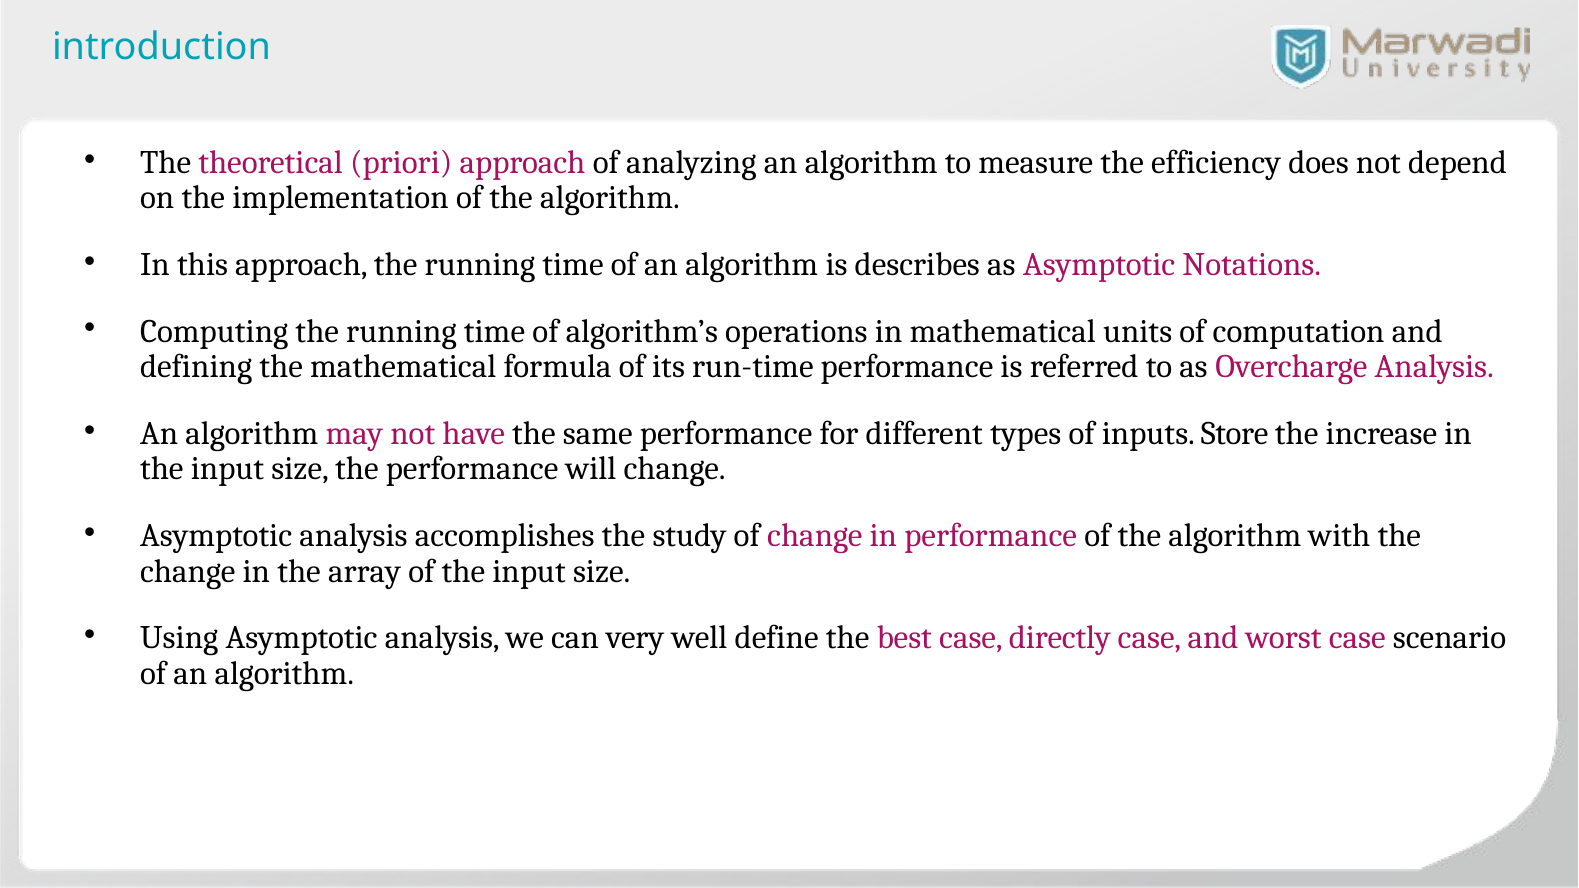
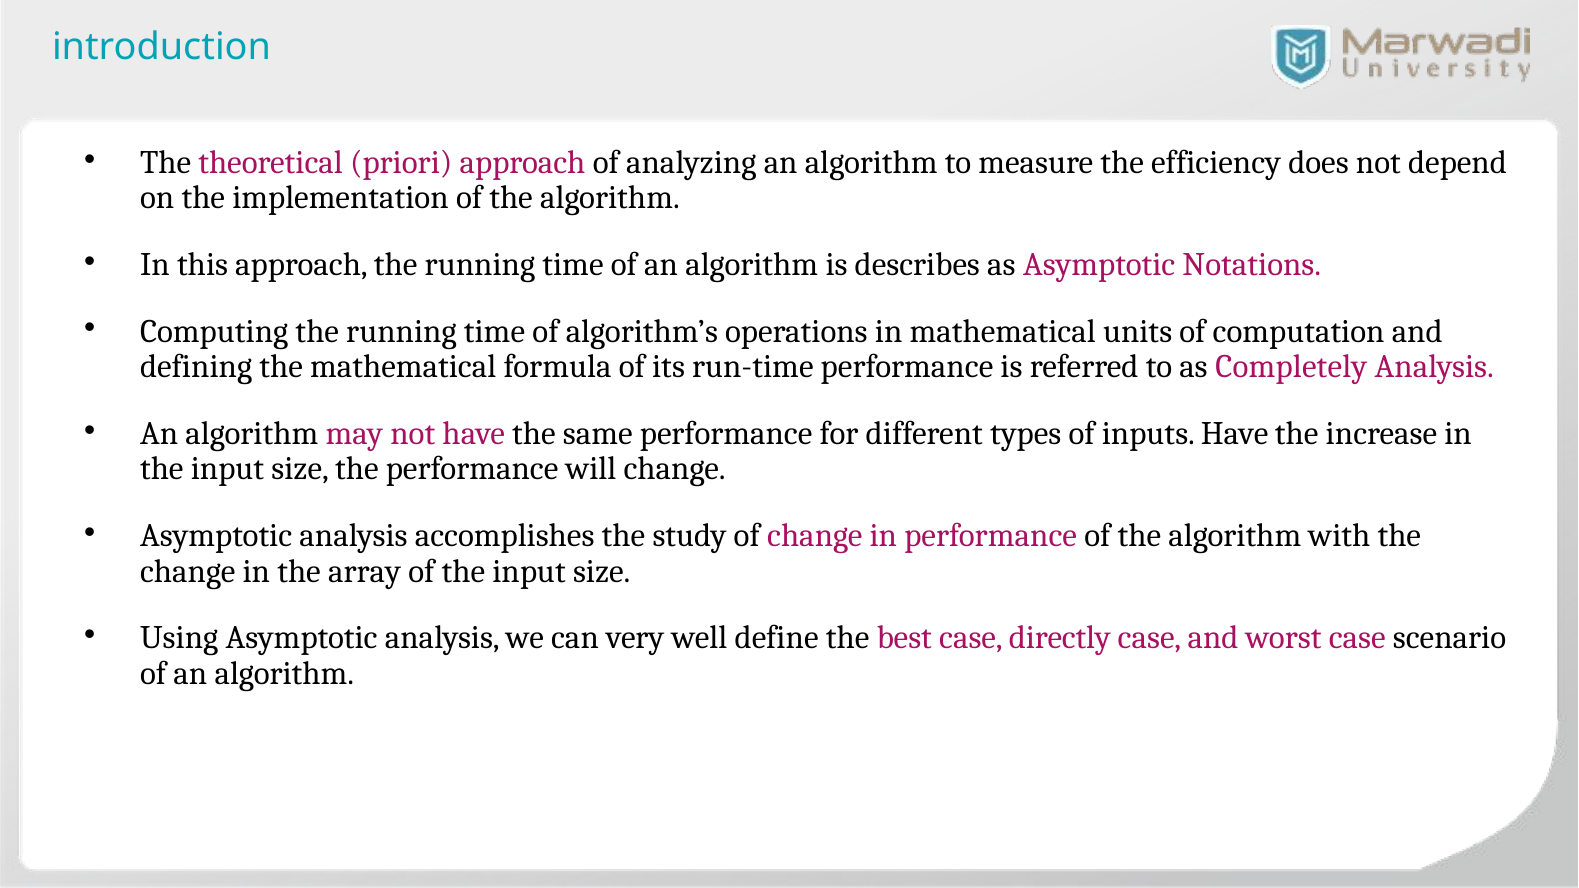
Overcharge: Overcharge -> Completely
inputs Store: Store -> Have
